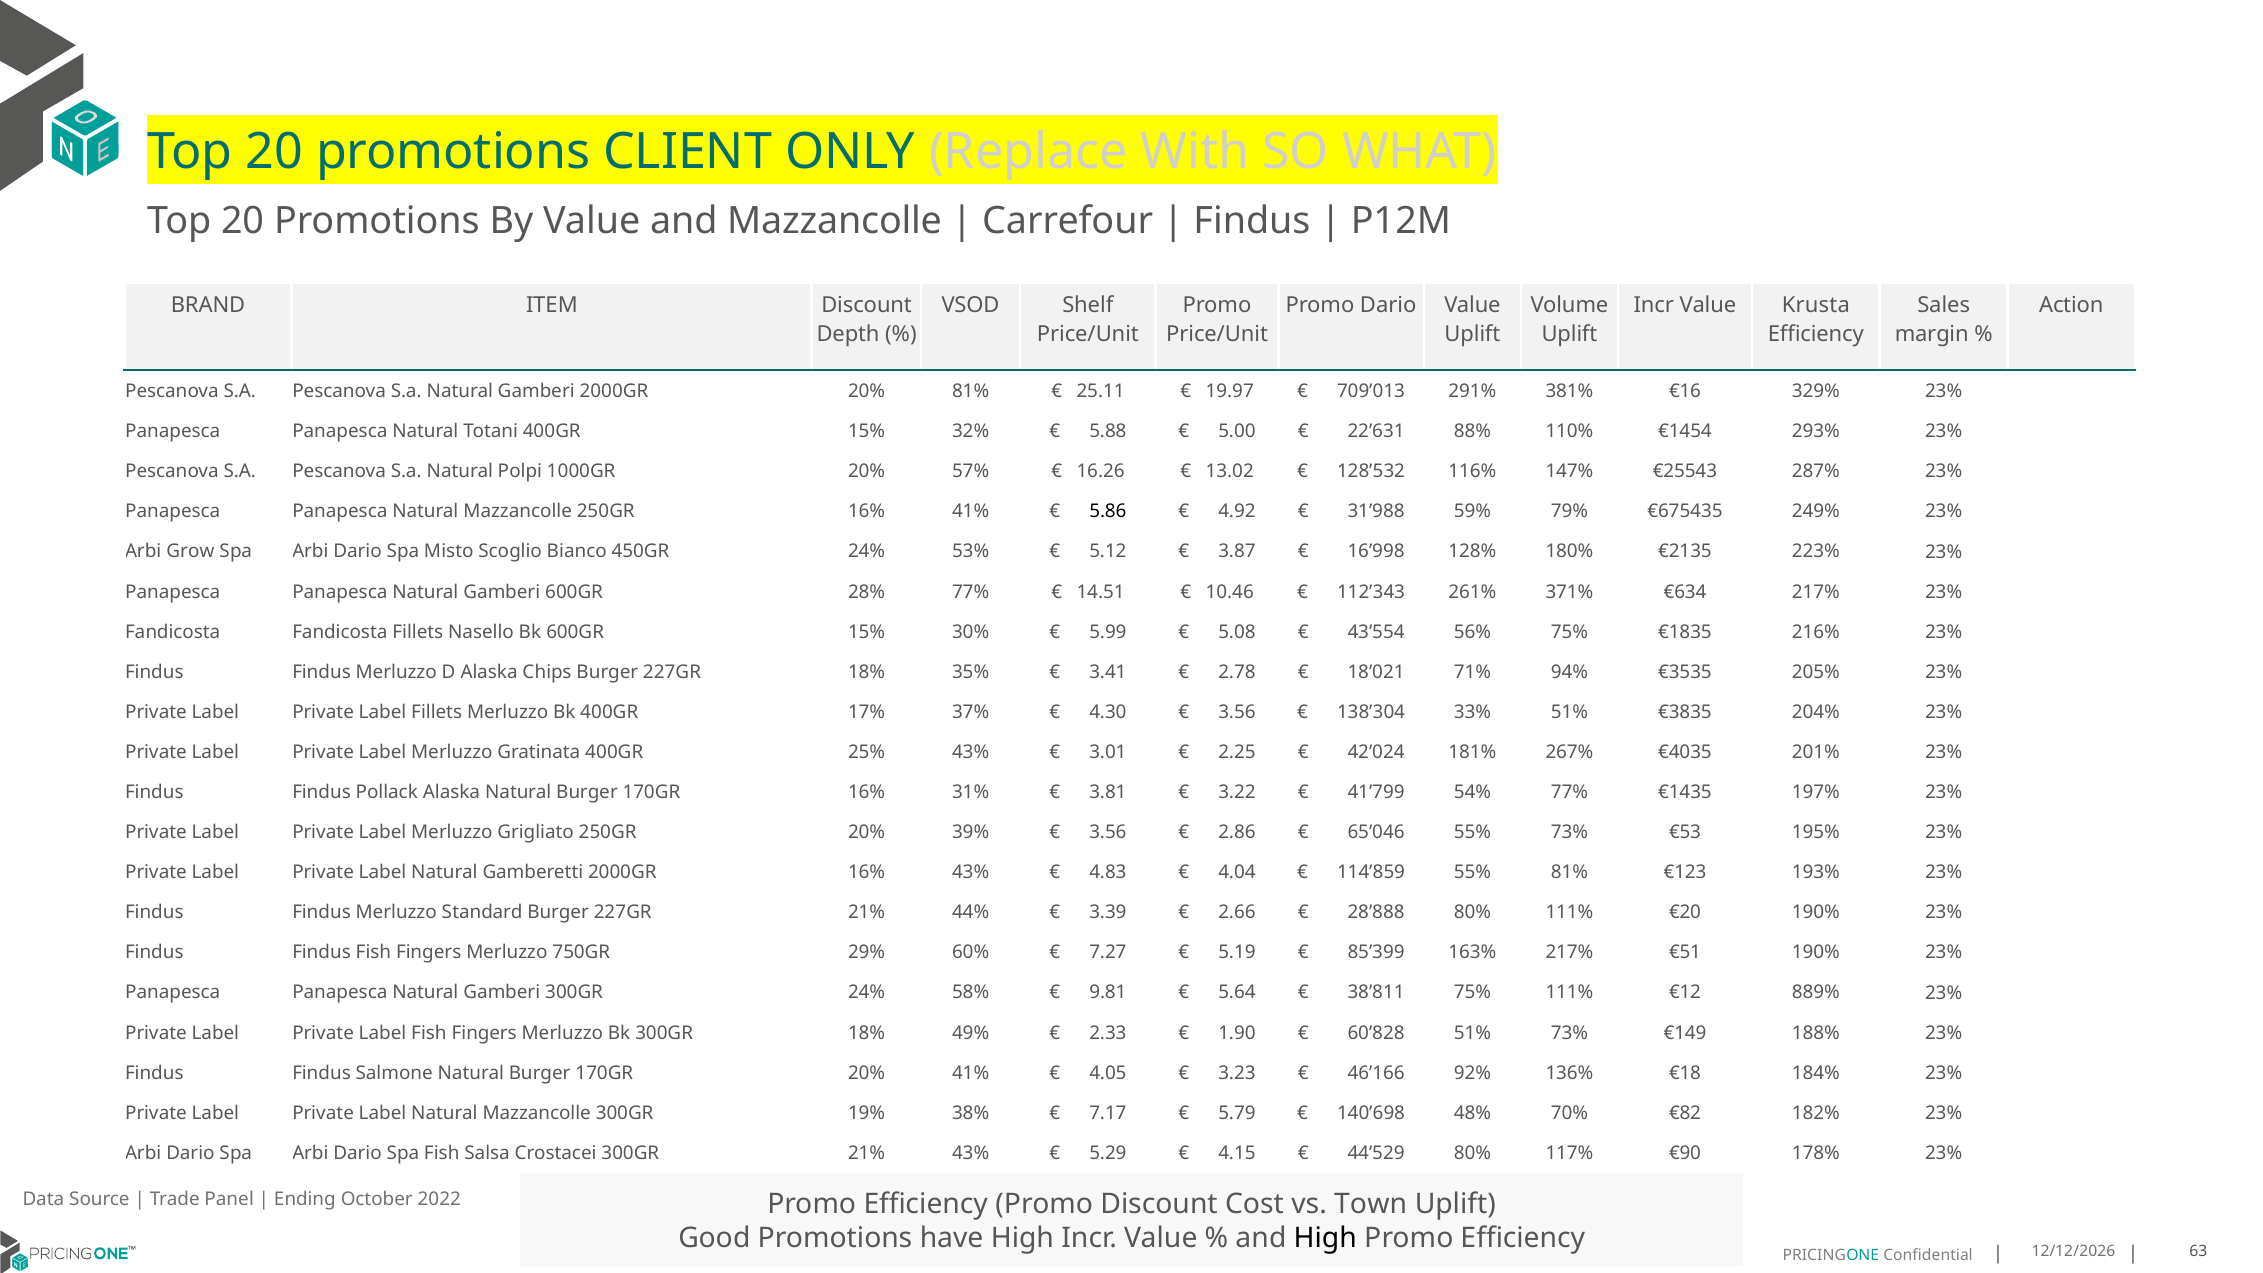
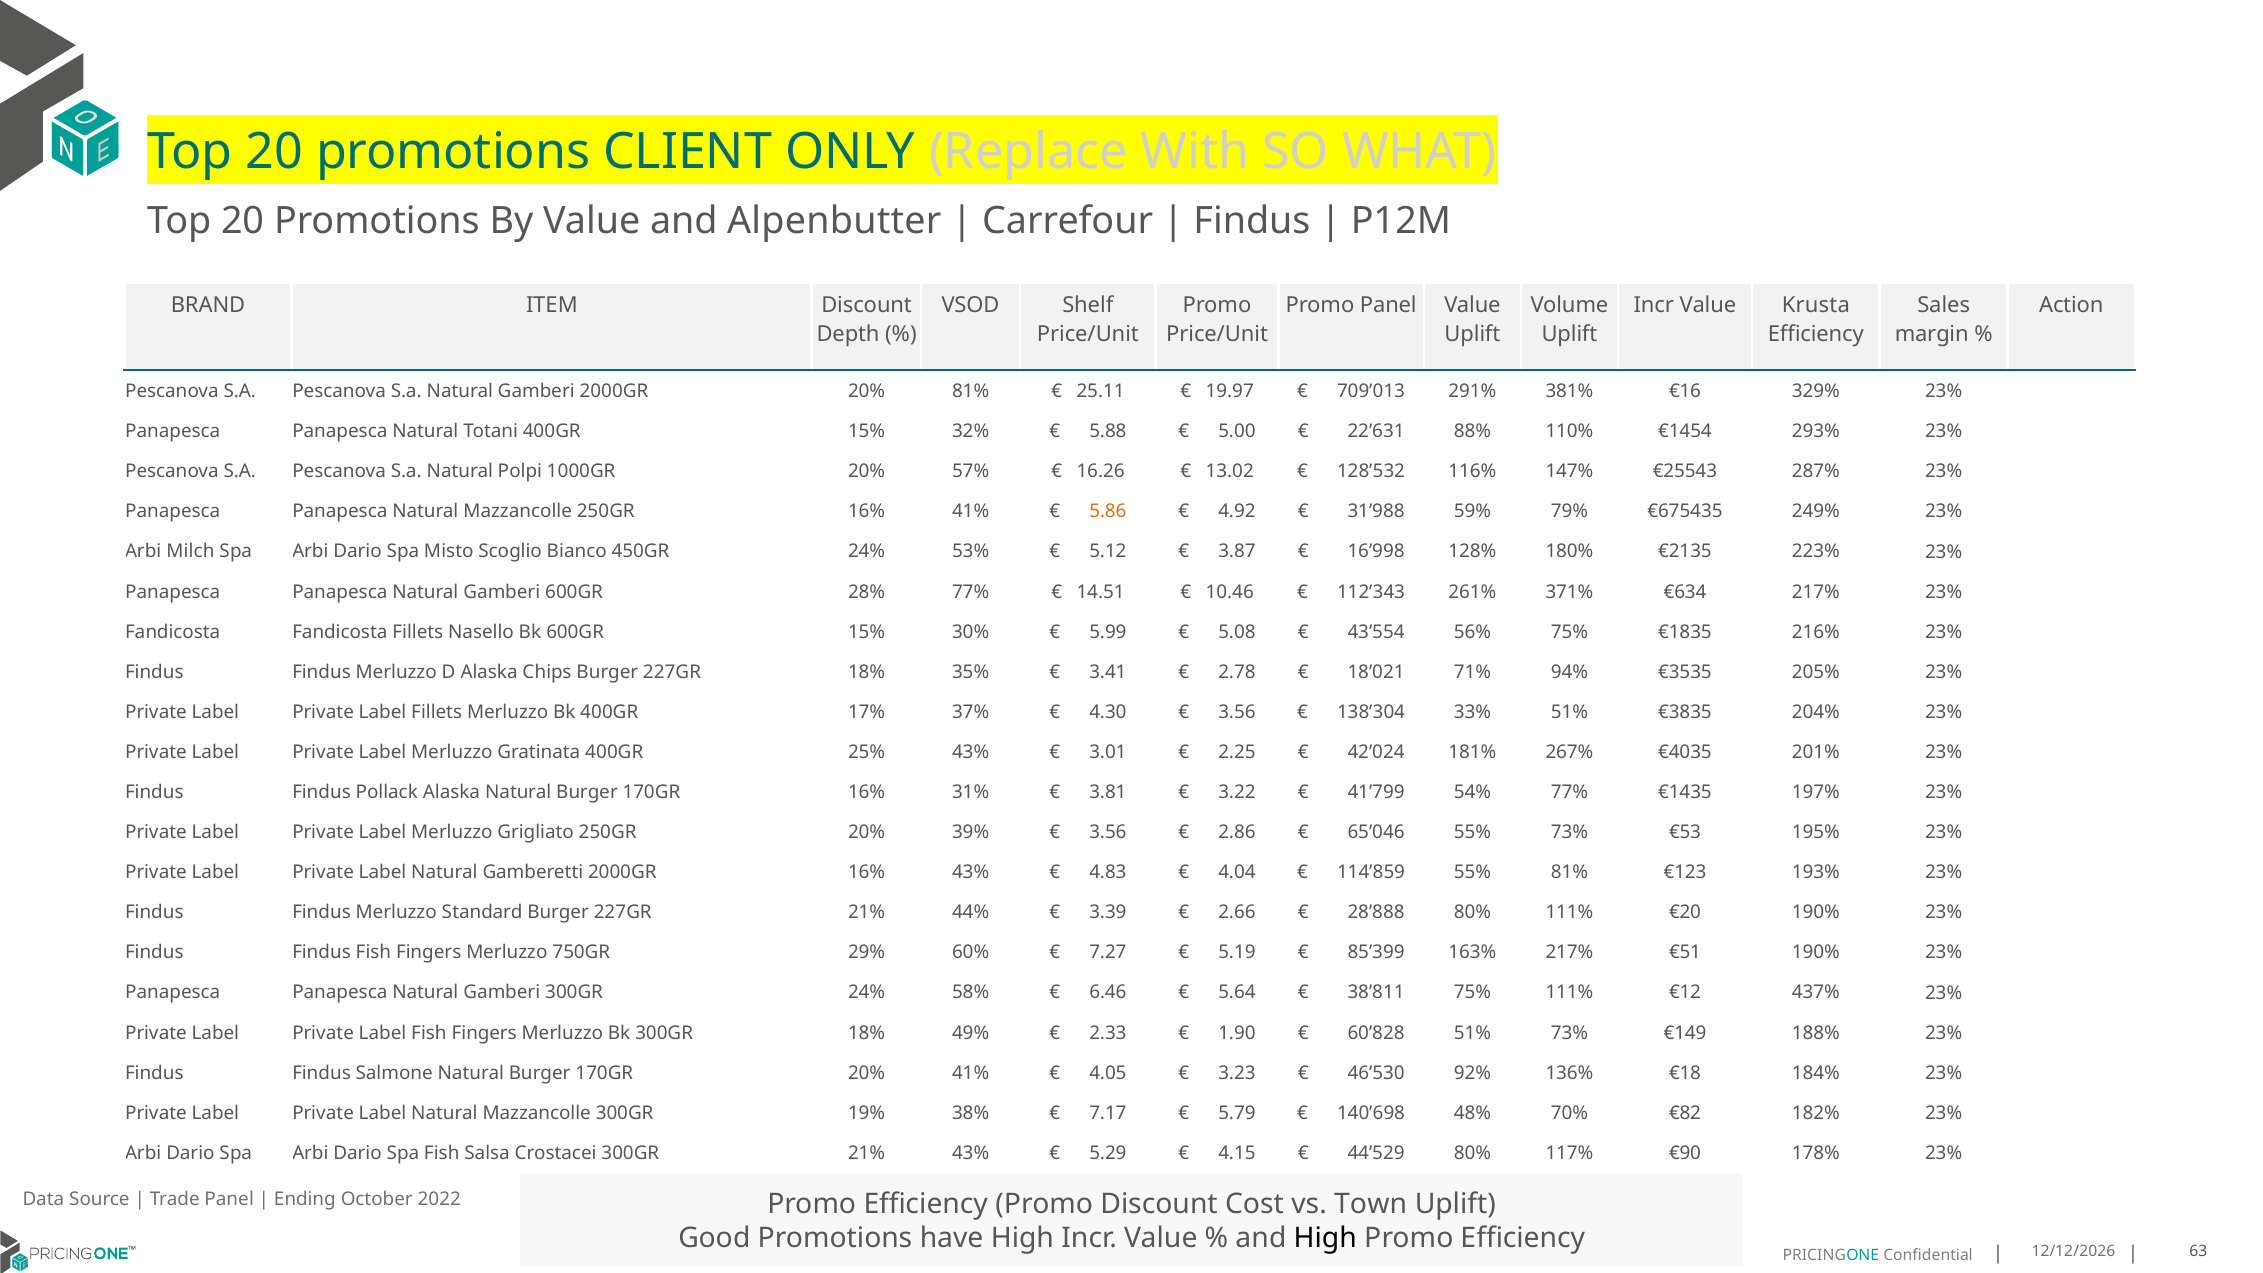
and Mazzancolle: Mazzancolle -> Alpenbutter
Promo Dario: Dario -> Panel
5.86 colour: black -> orange
Grow: Grow -> Milch
9.81: 9.81 -> 6.46
889%: 889% -> 437%
46’166: 46’166 -> 46’530
